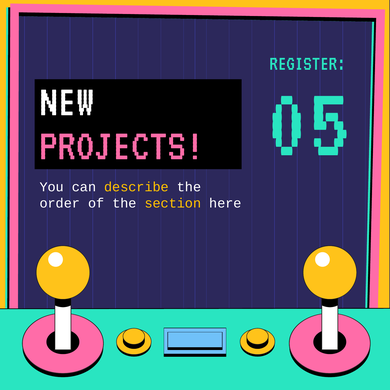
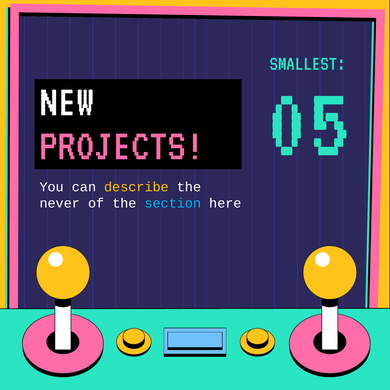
REGISTER: REGISTER -> SMALLEST
order: order -> never
section colour: yellow -> light blue
